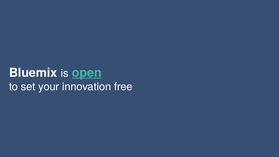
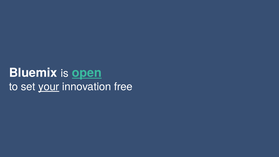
your underline: none -> present
